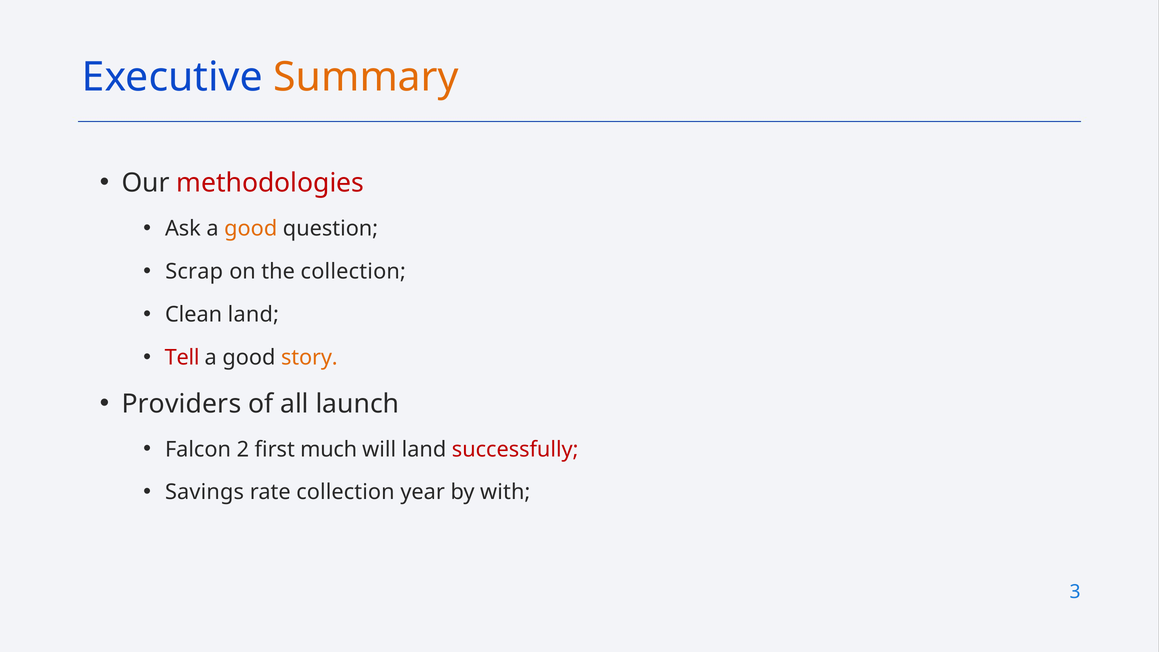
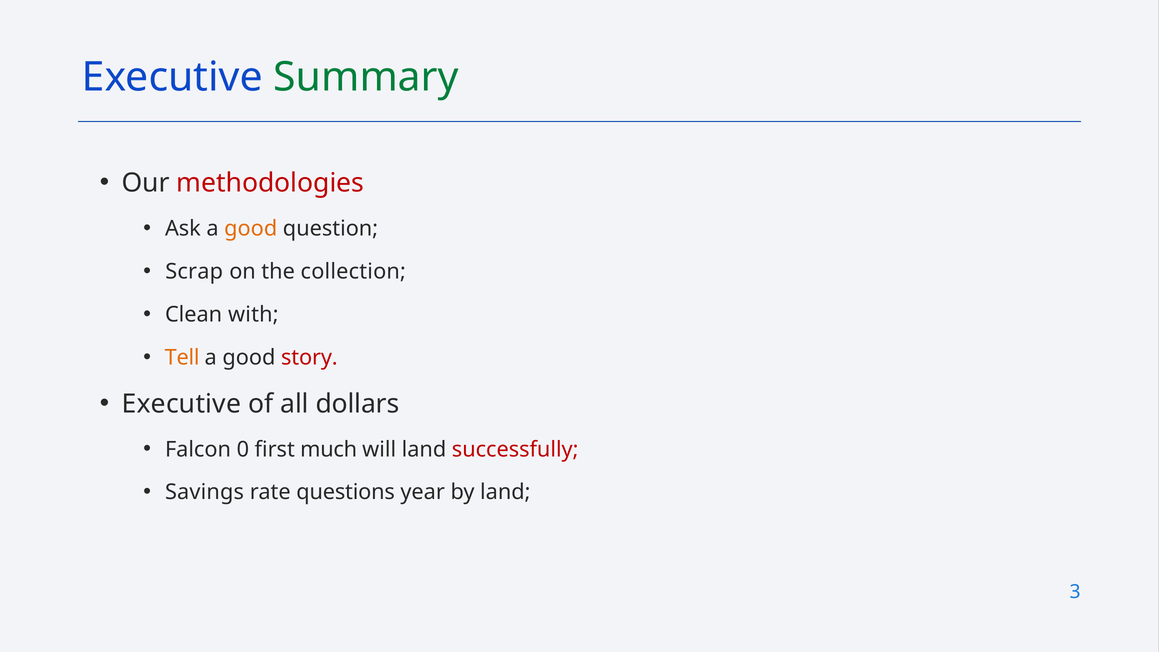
Summary colour: orange -> green
Clean land: land -> with
Tell colour: red -> orange
story colour: orange -> red
Providers at (181, 404): Providers -> Executive
launch: launch -> dollars
2: 2 -> 0
rate collection: collection -> questions
by with: with -> land
